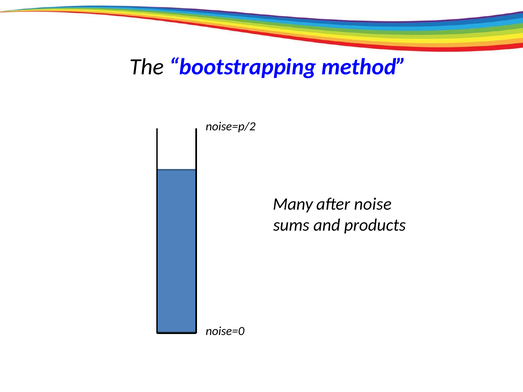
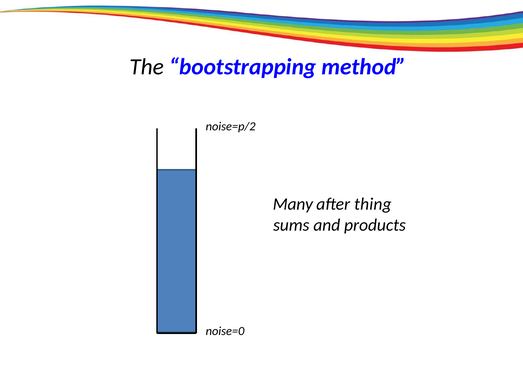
noise: noise -> thing
